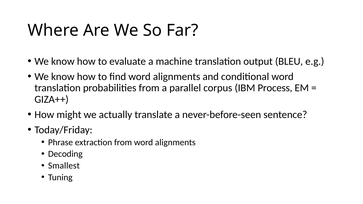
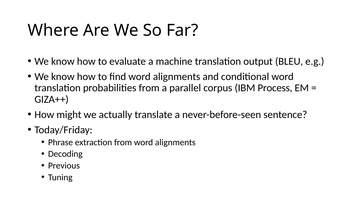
Smallest: Smallest -> Previous
